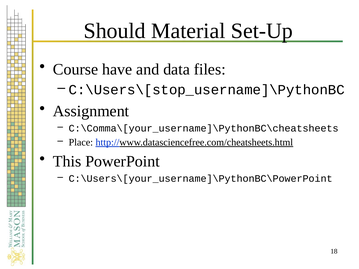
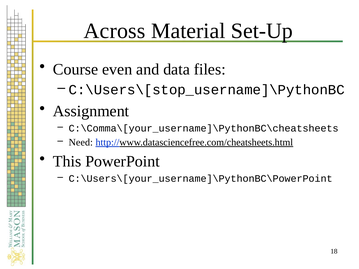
Should: Should -> Across
have: have -> even
Place: Place -> Need
